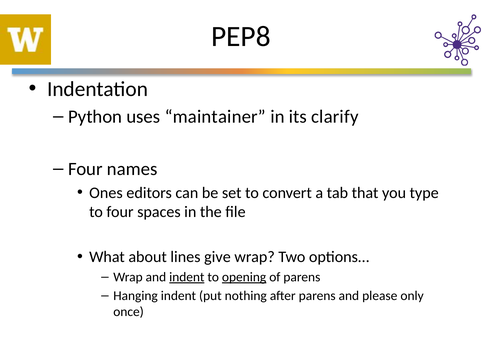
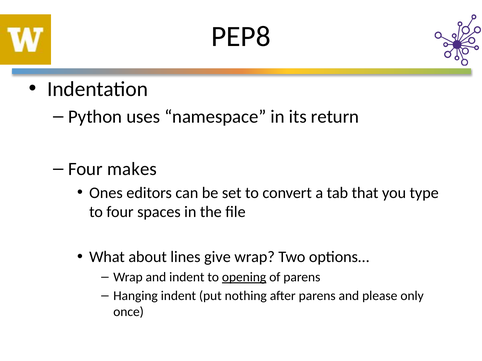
maintainer: maintainer -> namespace
clarify: clarify -> return
names: names -> makes
indent at (187, 277) underline: present -> none
